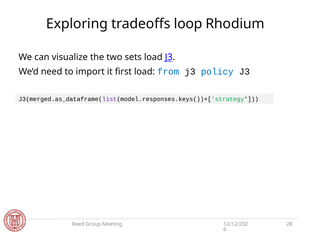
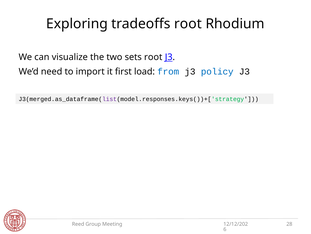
tradeoffs loop: loop -> root
sets load: load -> root
